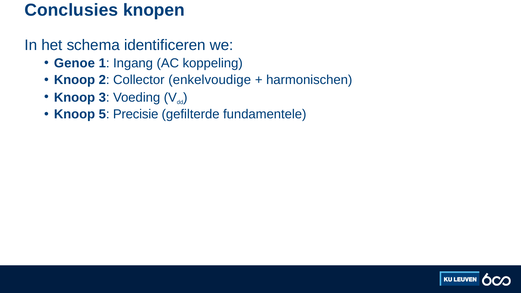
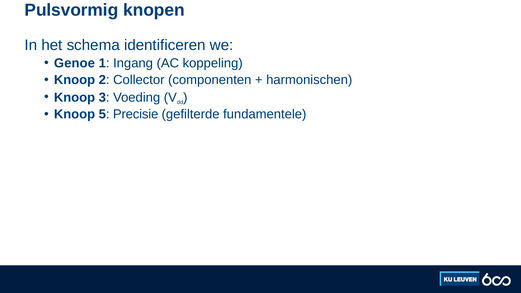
Conclusies: Conclusies -> Pulsvormig
enkelvoudige: enkelvoudige -> componenten
